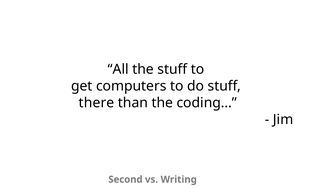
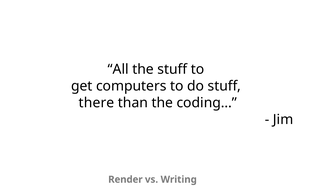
Second: Second -> Render
